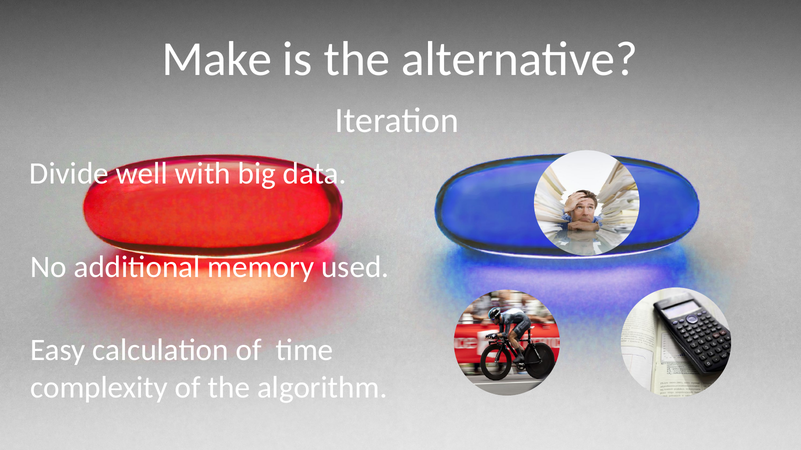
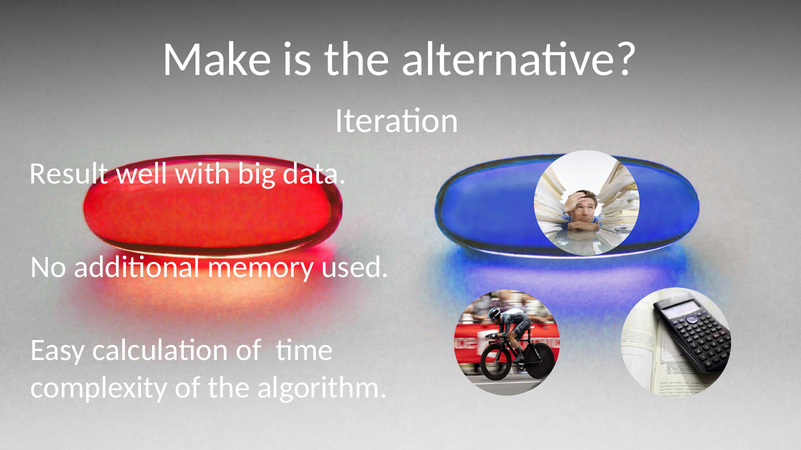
Divide: Divide -> Result
